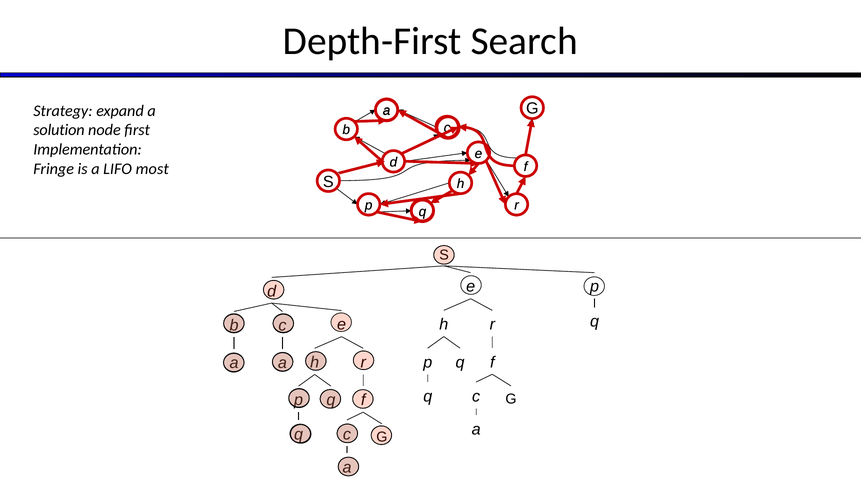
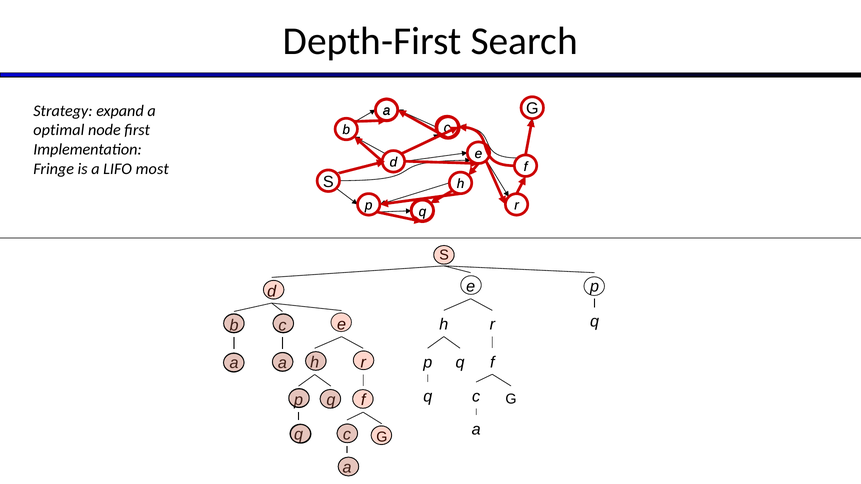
solution: solution -> optimal
